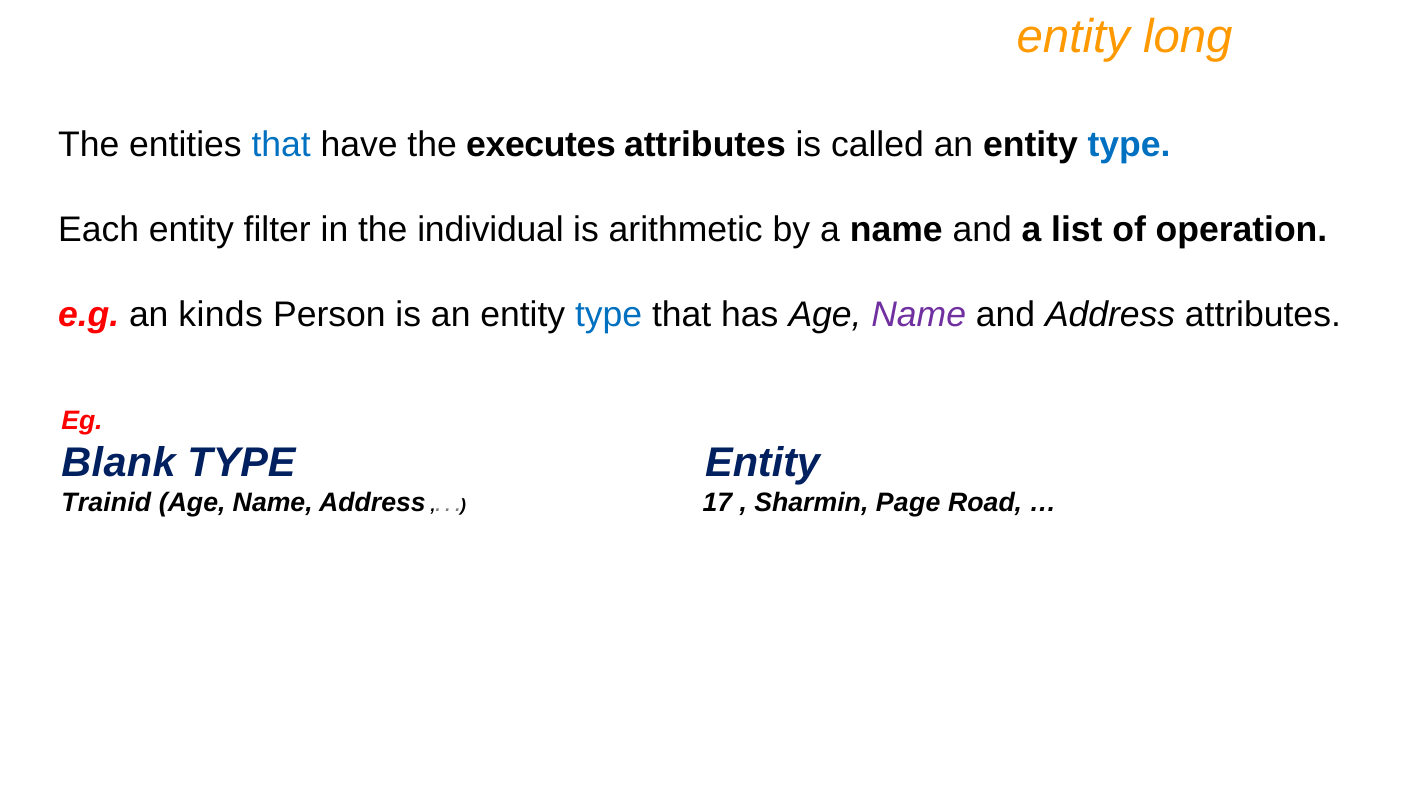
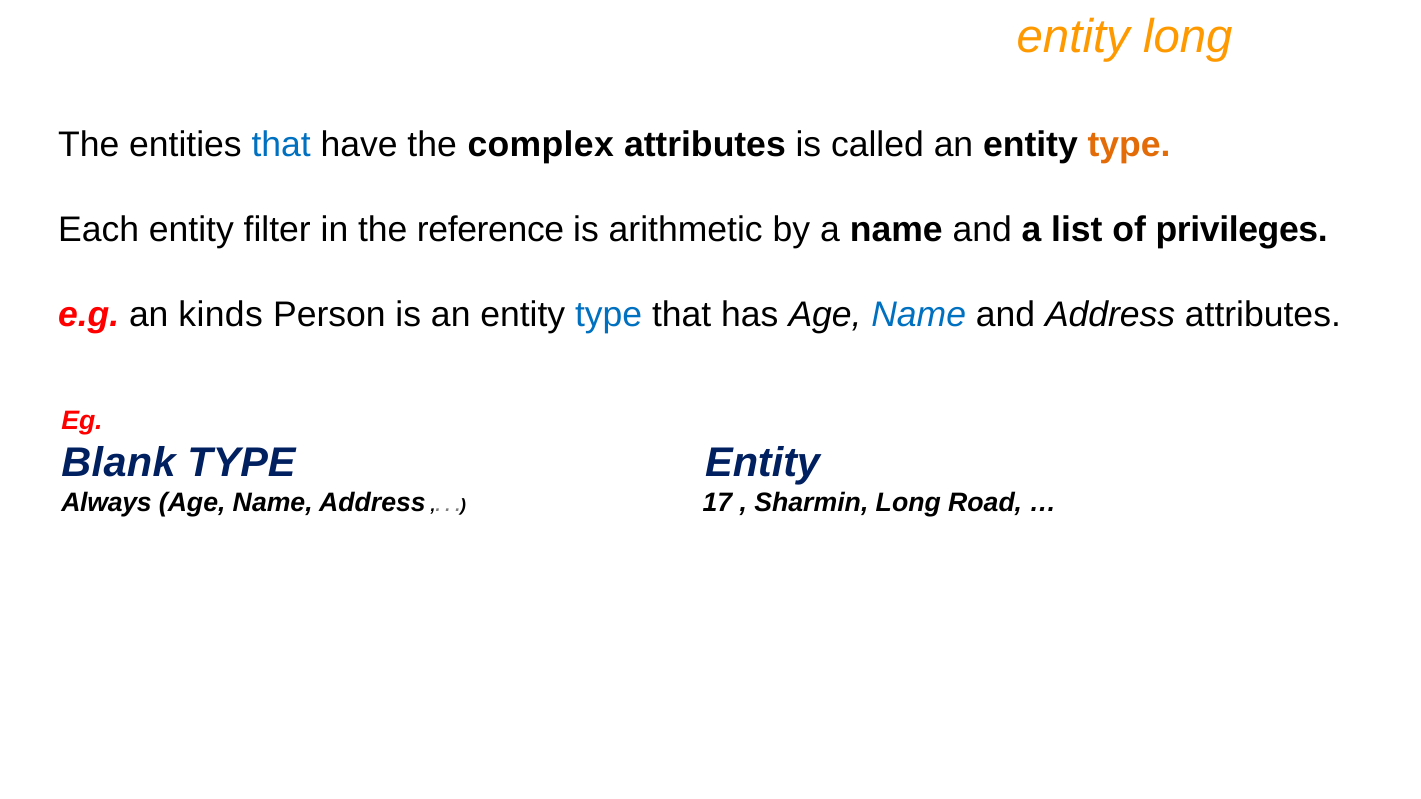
executes: executes -> complex
type at (1129, 144) colour: blue -> orange
individual: individual -> reference
operation: operation -> privileges
Name at (919, 315) colour: purple -> blue
Trainid: Trainid -> Always
Sharmin Page: Page -> Long
